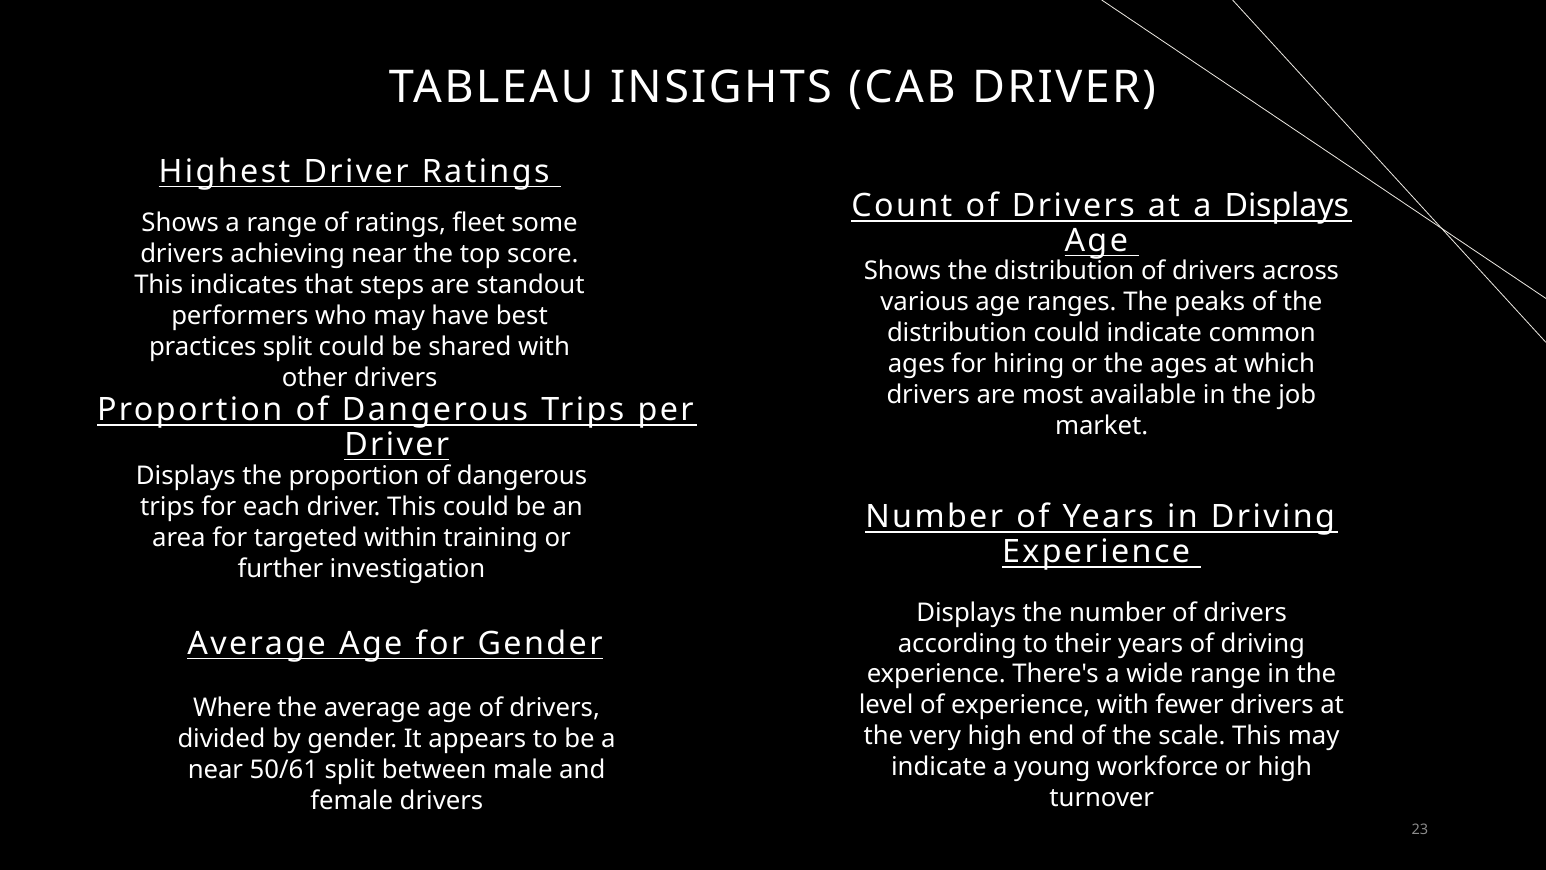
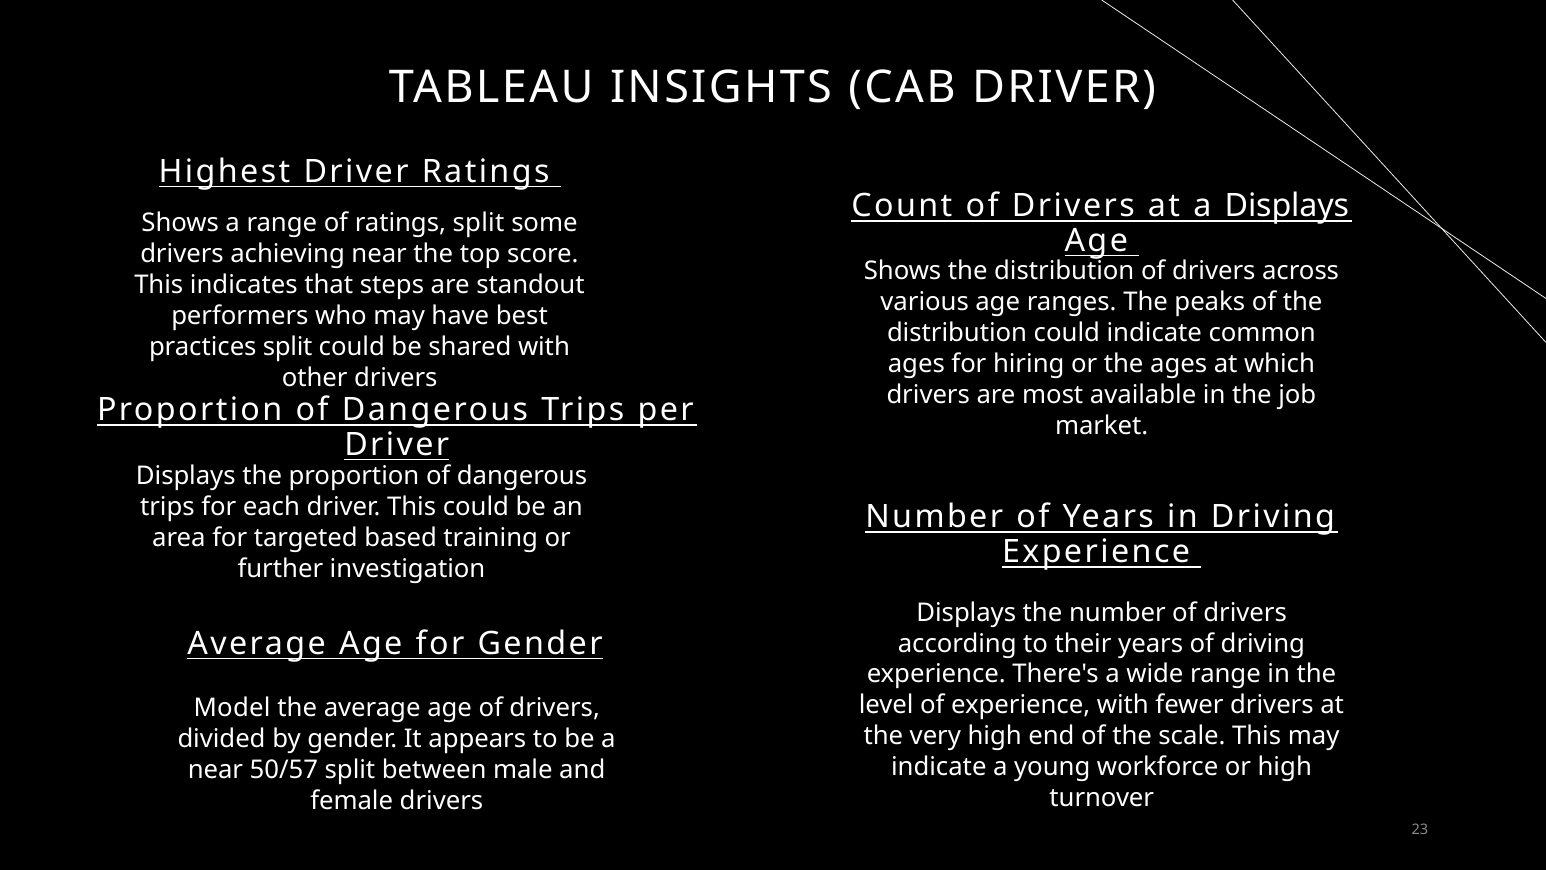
ratings fleet: fleet -> split
within: within -> based
Where: Where -> Model
50/61: 50/61 -> 50/57
